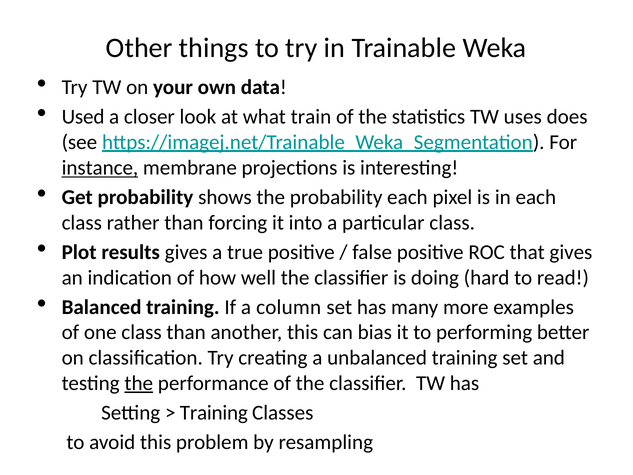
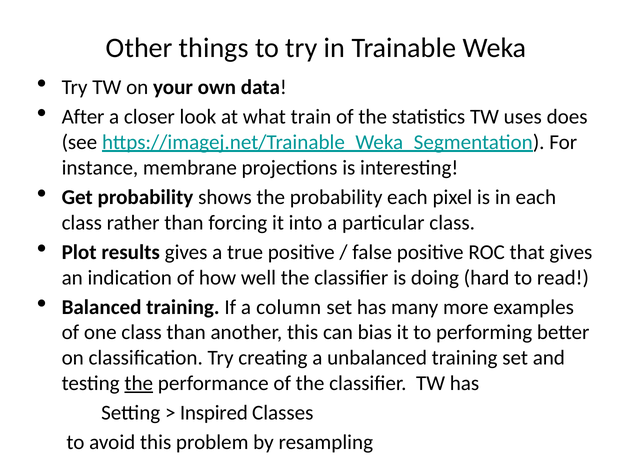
Used: Used -> After
instance underline: present -> none
Training at (214, 412): Training -> Inspired
